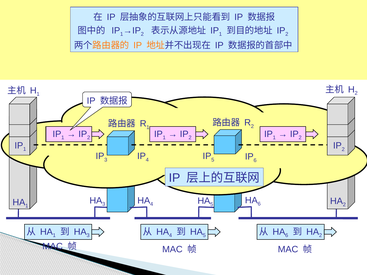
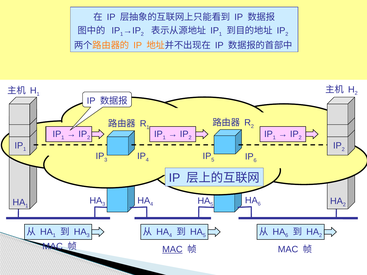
MAC at (172, 249) underline: none -> present
